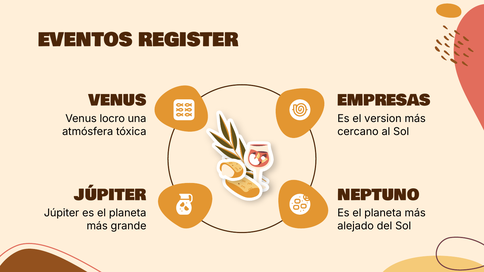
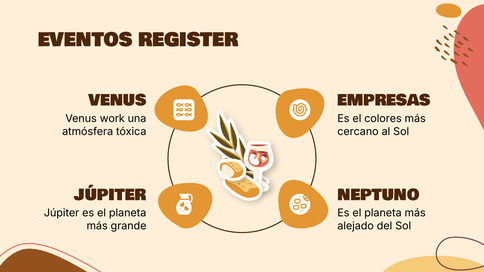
locro: locro -> work
version: version -> colores
